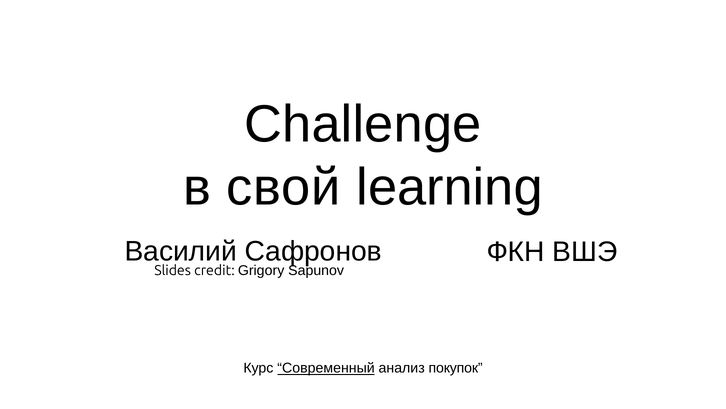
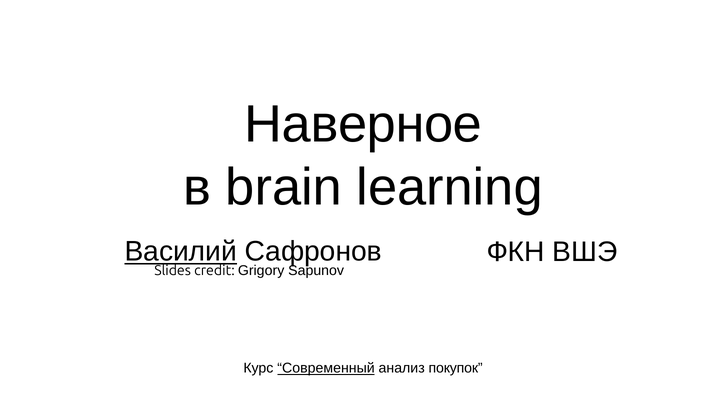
Challenge: Challenge -> Наверное
свой: свой -> brain
Василий underline: none -> present
